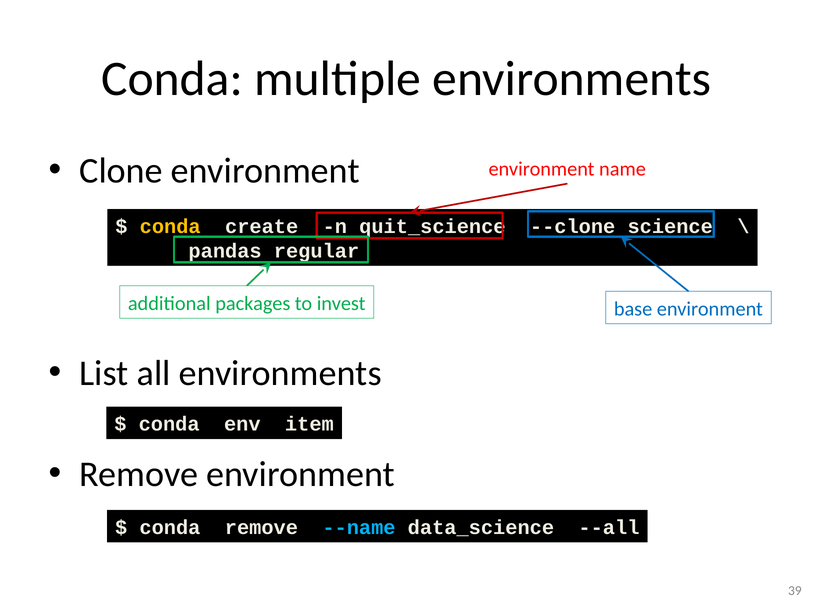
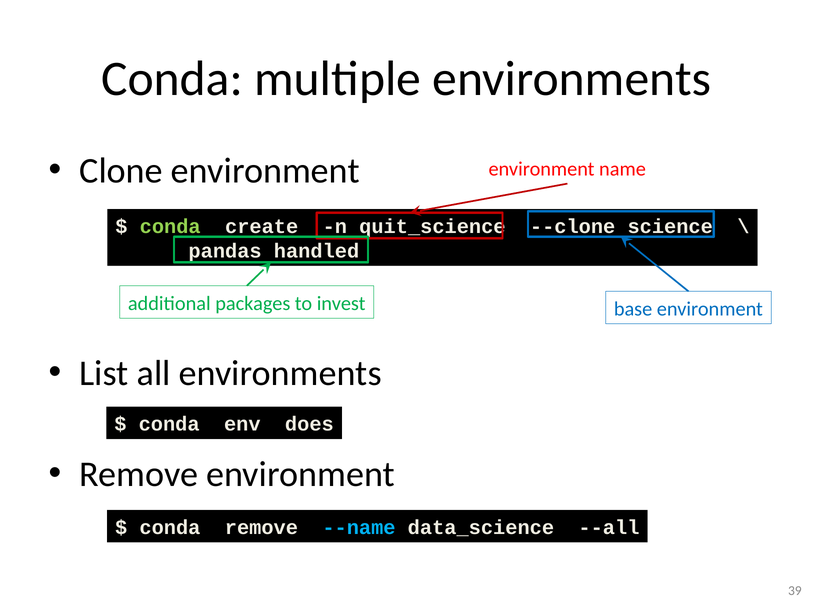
conda at (170, 227) colour: yellow -> light green
regular: regular -> handled
item: item -> does
